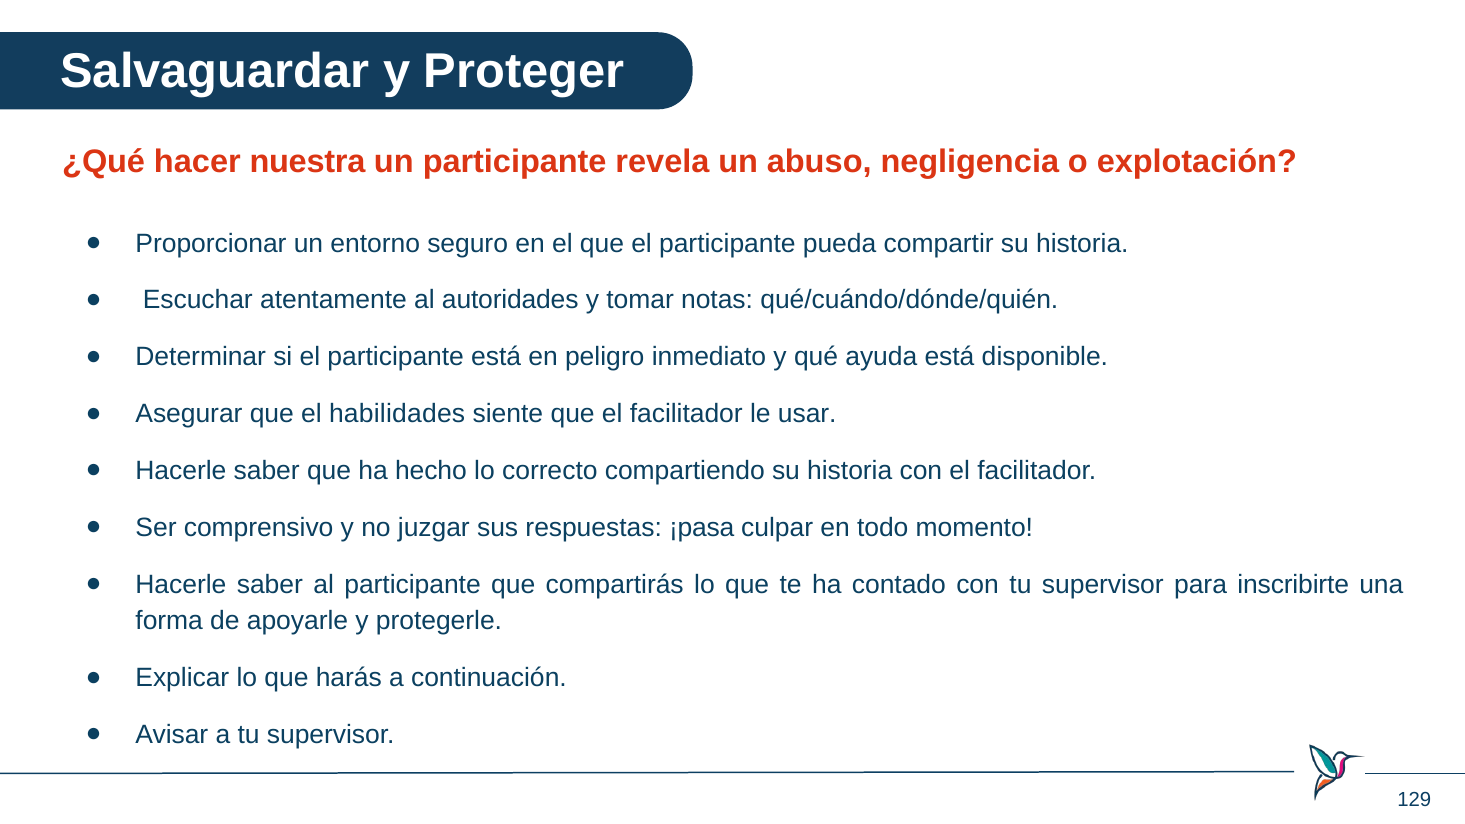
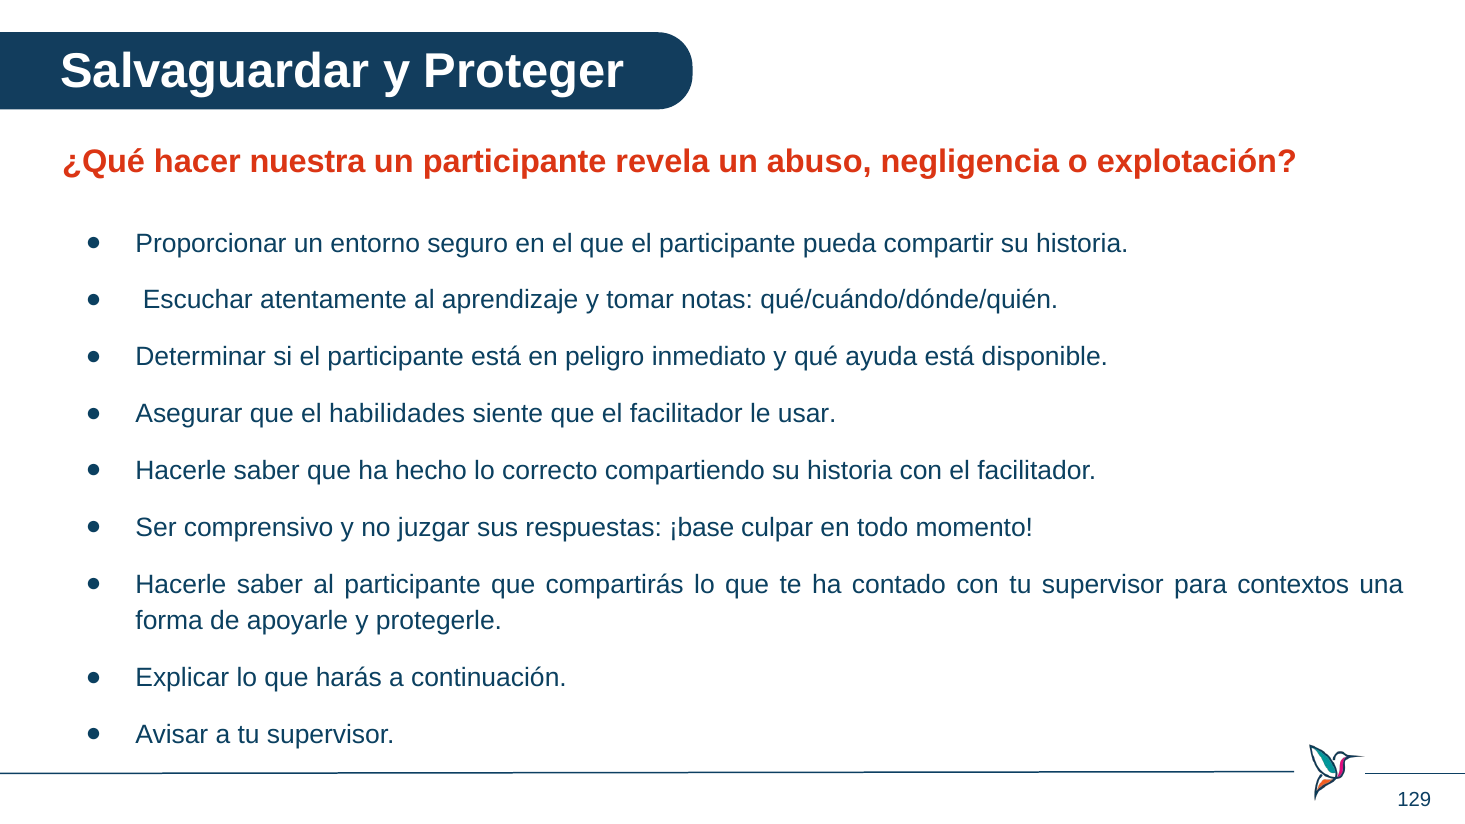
autoridades: autoridades -> aprendizaje
¡pasa: ¡pasa -> ¡base
inscribirte: inscribirte -> contextos
